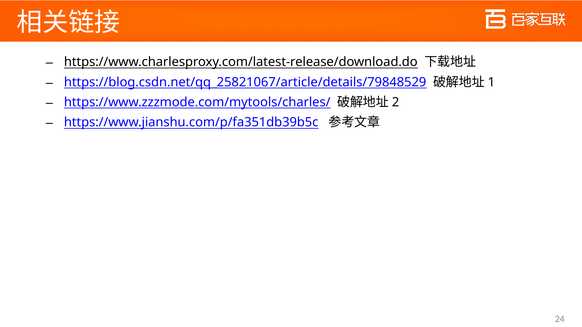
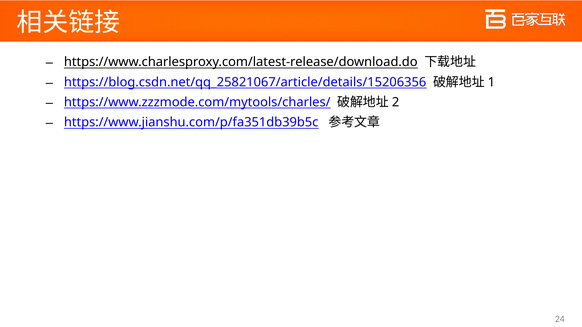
https://blog.csdn.net/qq_25821067/article/details/79848529: https://blog.csdn.net/qq_25821067/article/details/79848529 -> https://blog.csdn.net/qq_25821067/article/details/15206356
